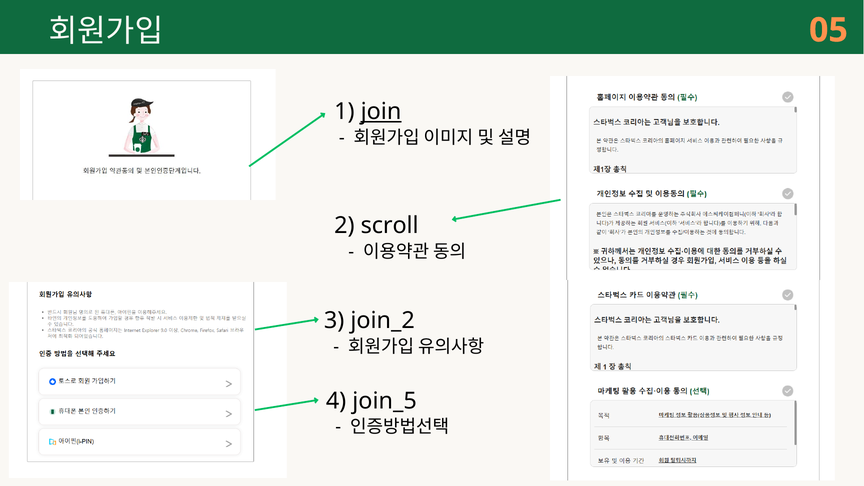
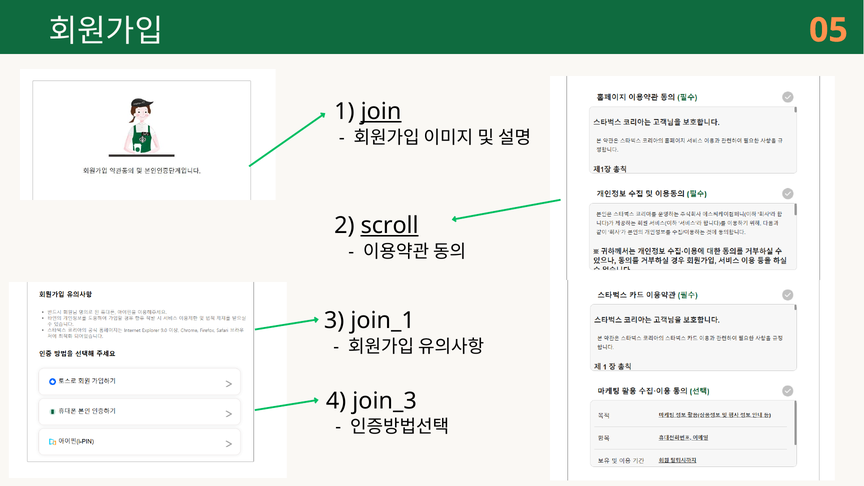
scroll underline: none -> present
join_2: join_2 -> join_1
join_5: join_5 -> join_3
